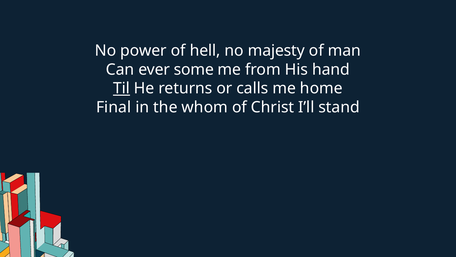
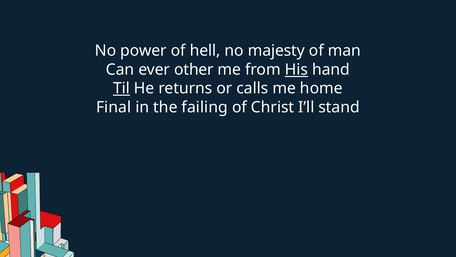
some: some -> other
His underline: none -> present
whom: whom -> failing
